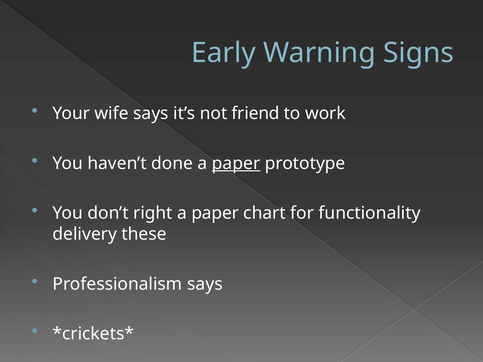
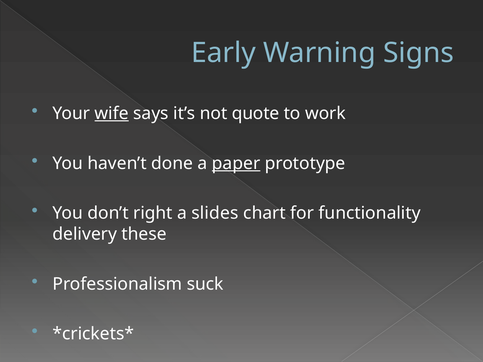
wife underline: none -> present
friend: friend -> quote
paper at (215, 213): paper -> slides
Professionalism says: says -> suck
